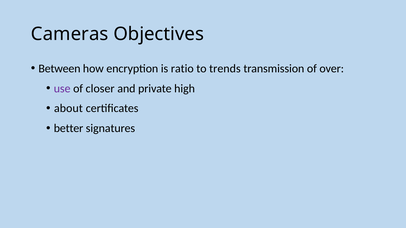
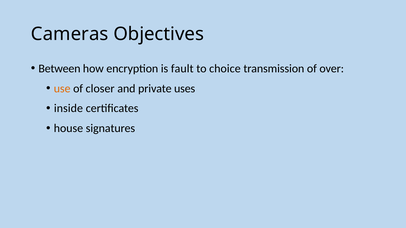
ratio: ratio -> fault
trends: trends -> choice
use colour: purple -> orange
high: high -> uses
about: about -> inside
better: better -> house
